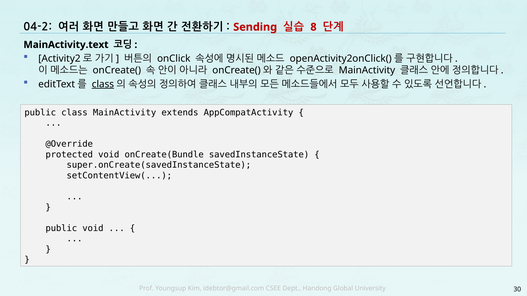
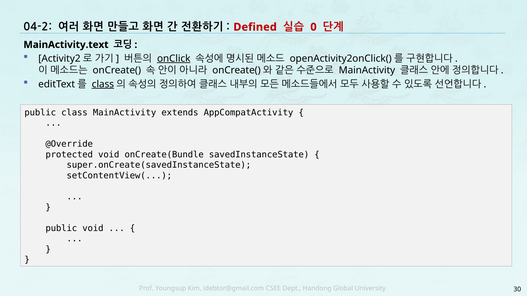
Sending: Sending -> Defined
8: 8 -> 0
onClick underline: none -> present
